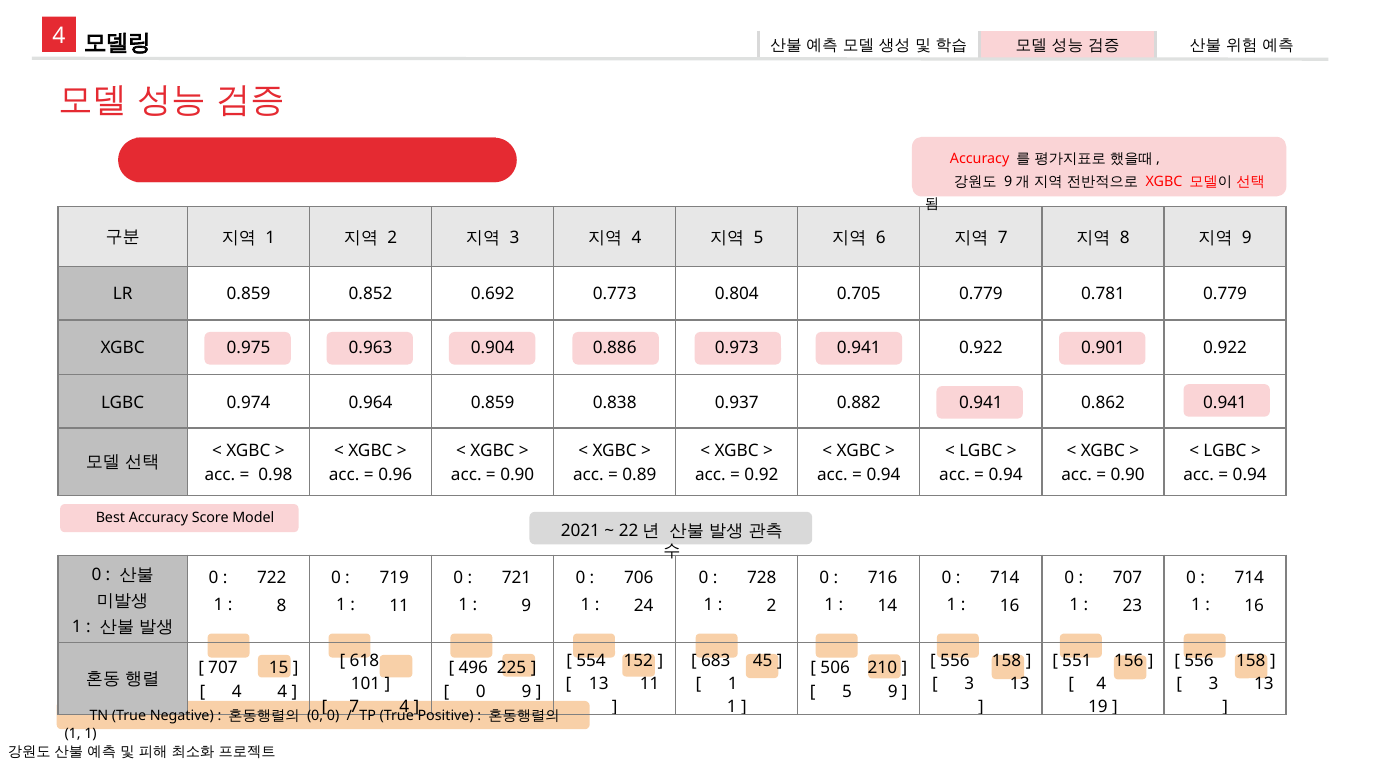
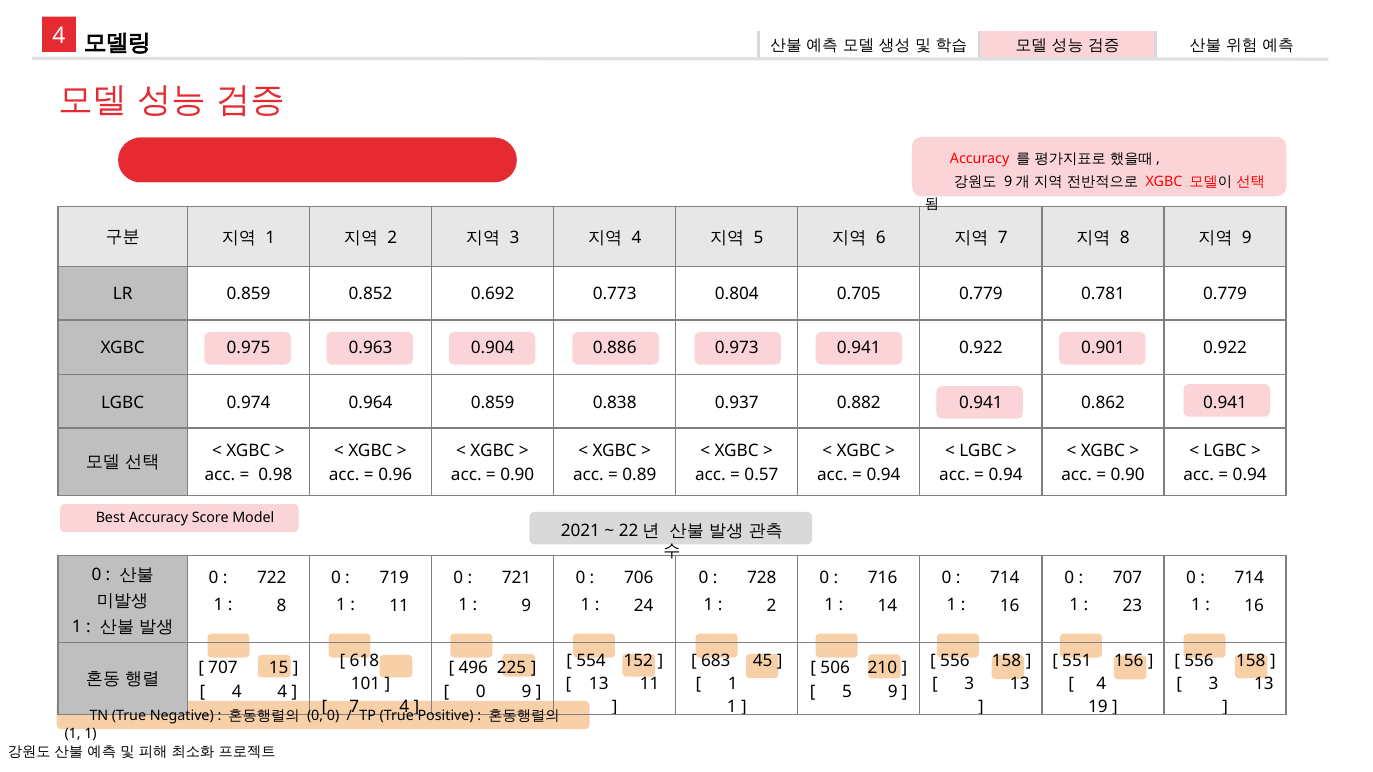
0.92: 0.92 -> 0.57
